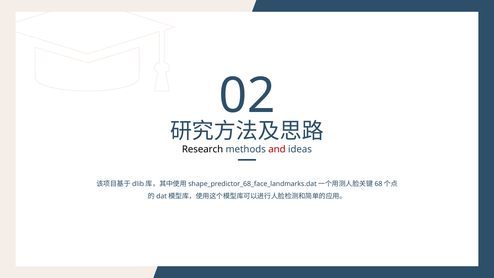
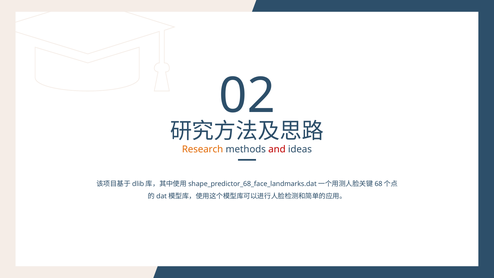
Research colour: black -> orange
